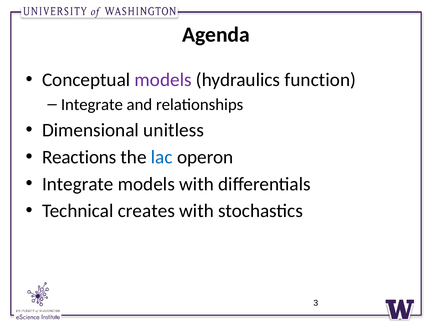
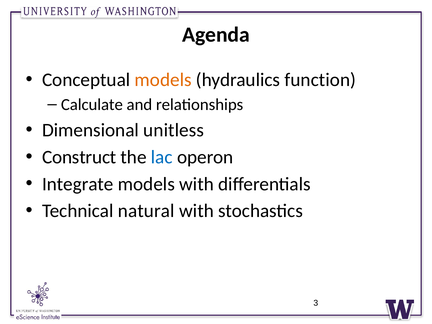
models at (163, 80) colour: purple -> orange
Integrate at (92, 105): Integrate -> Calculate
Reactions: Reactions -> Construct
creates: creates -> natural
